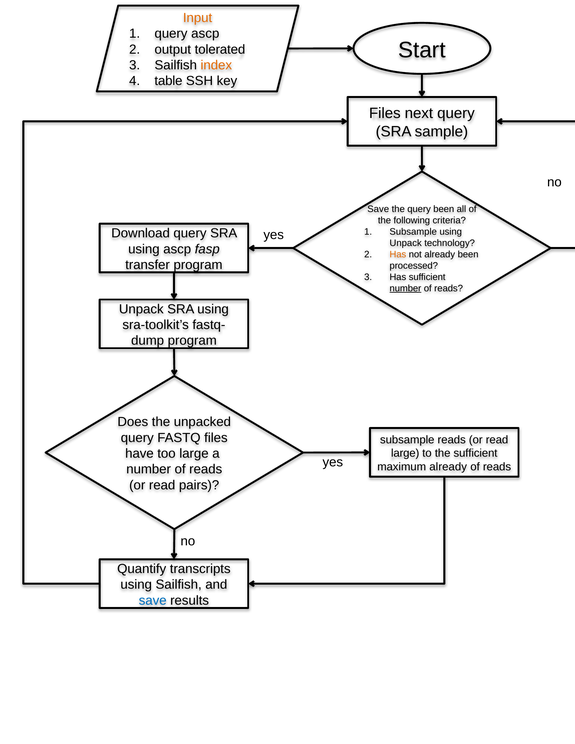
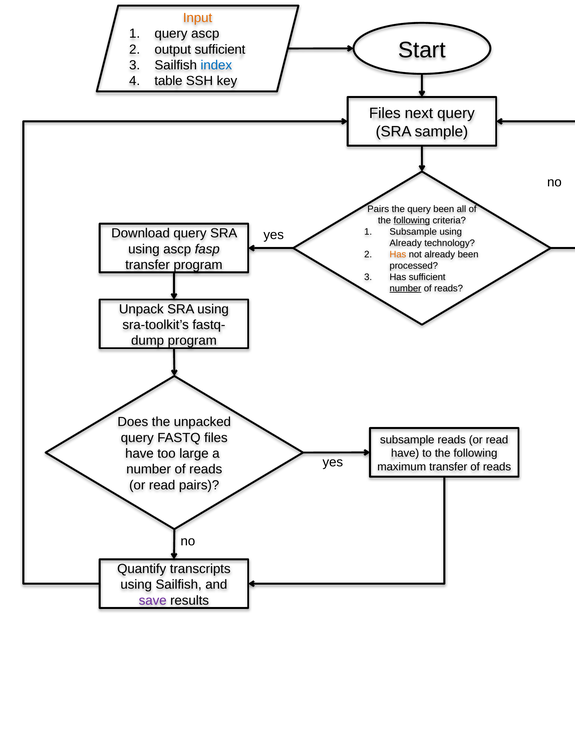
output tolerated: tolerated -> sufficient
index colour: orange -> blue
Save at (378, 209): Save -> Pairs
following at (412, 221) underline: none -> present
Unpack at (406, 243): Unpack -> Already
large at (405, 453): large -> have
to the sufficient: sufficient -> following
maximum already: already -> transfer
save at (153, 600) colour: blue -> purple
